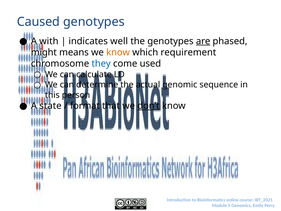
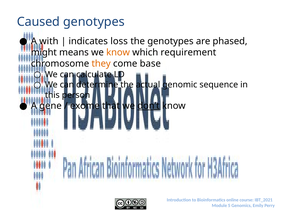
well: well -> loss
are underline: present -> none
they colour: blue -> orange
used: used -> base
state: state -> gene
format: format -> exome
